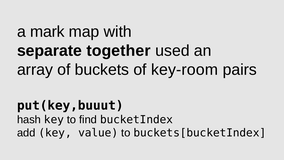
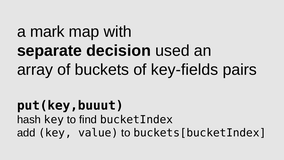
together: together -> decision
key-room: key-room -> key-fields
